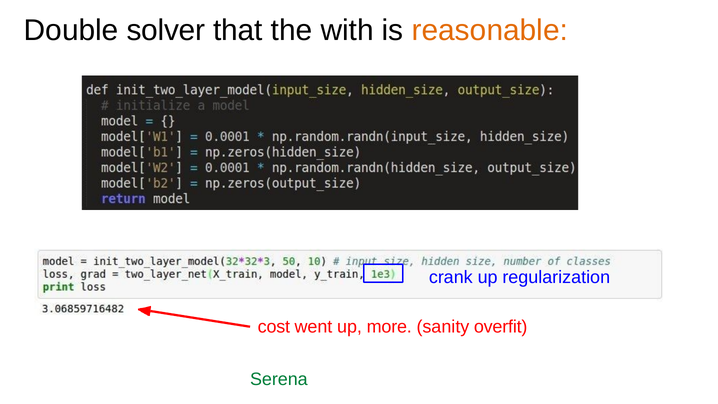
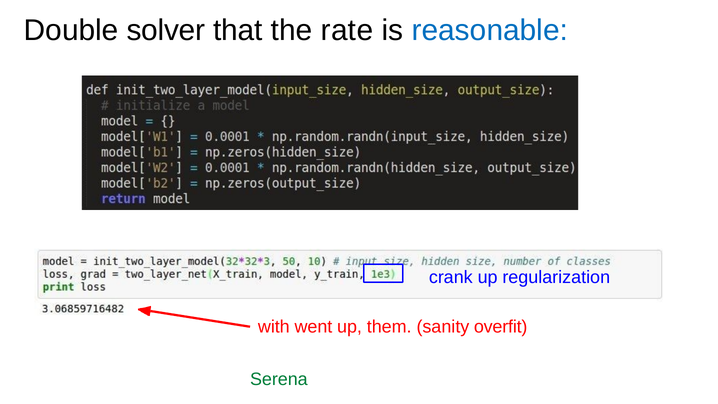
with: with -> rate
reasonable colour: orange -> blue
cost: cost -> with
more: more -> them
